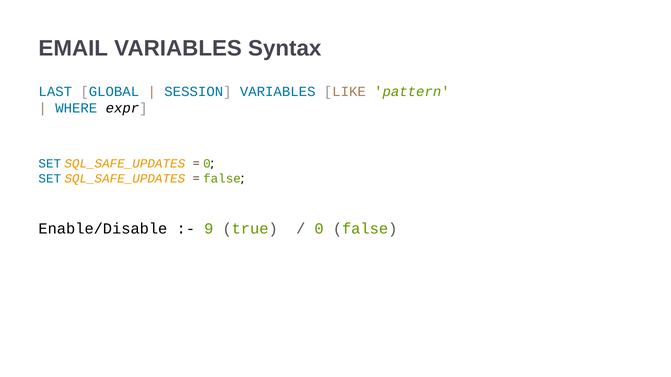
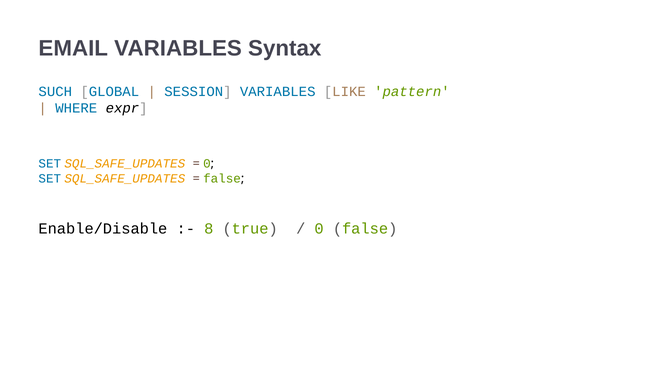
LAST: LAST -> SUCH
9: 9 -> 8
